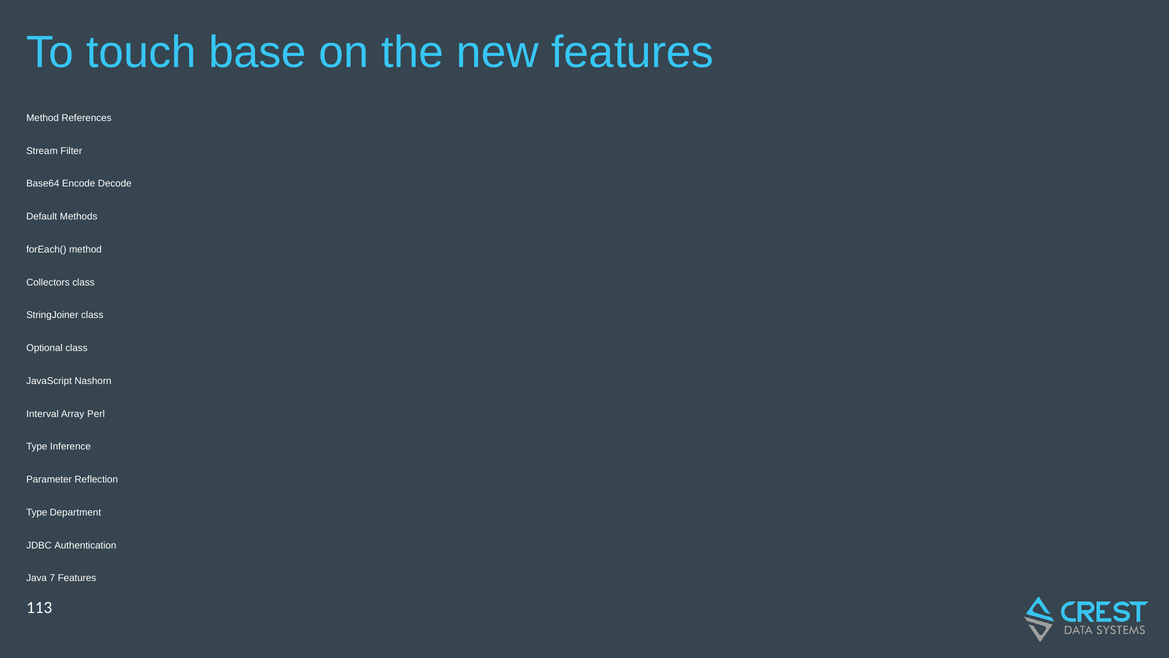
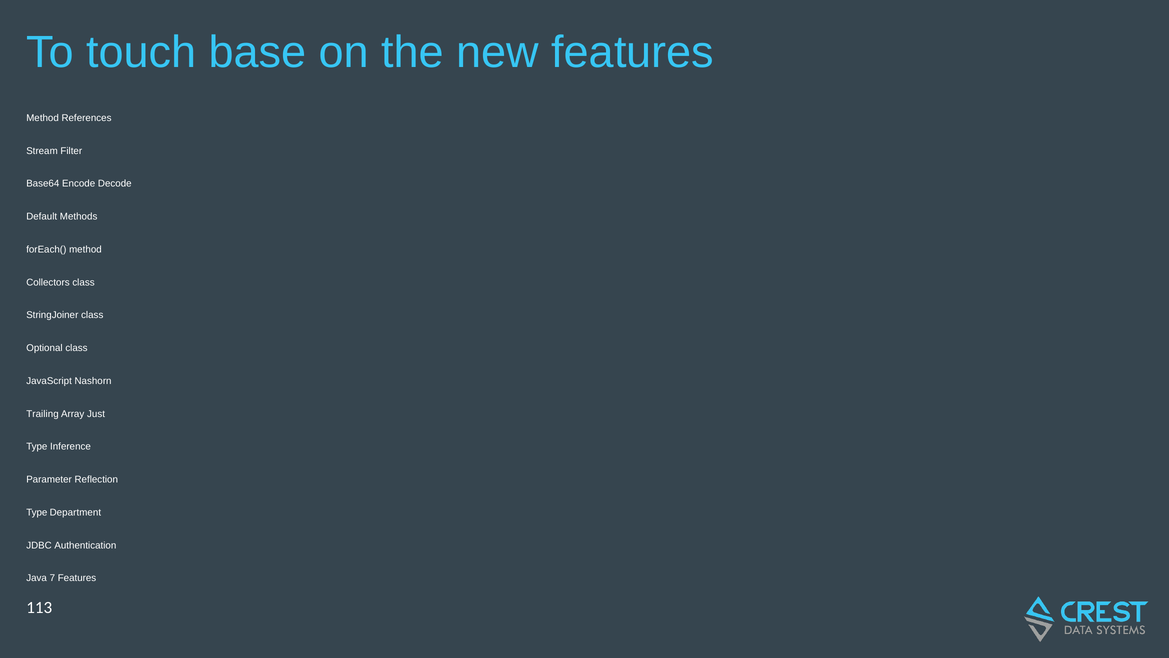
Interval: Interval -> Trailing
Perl: Perl -> Just
